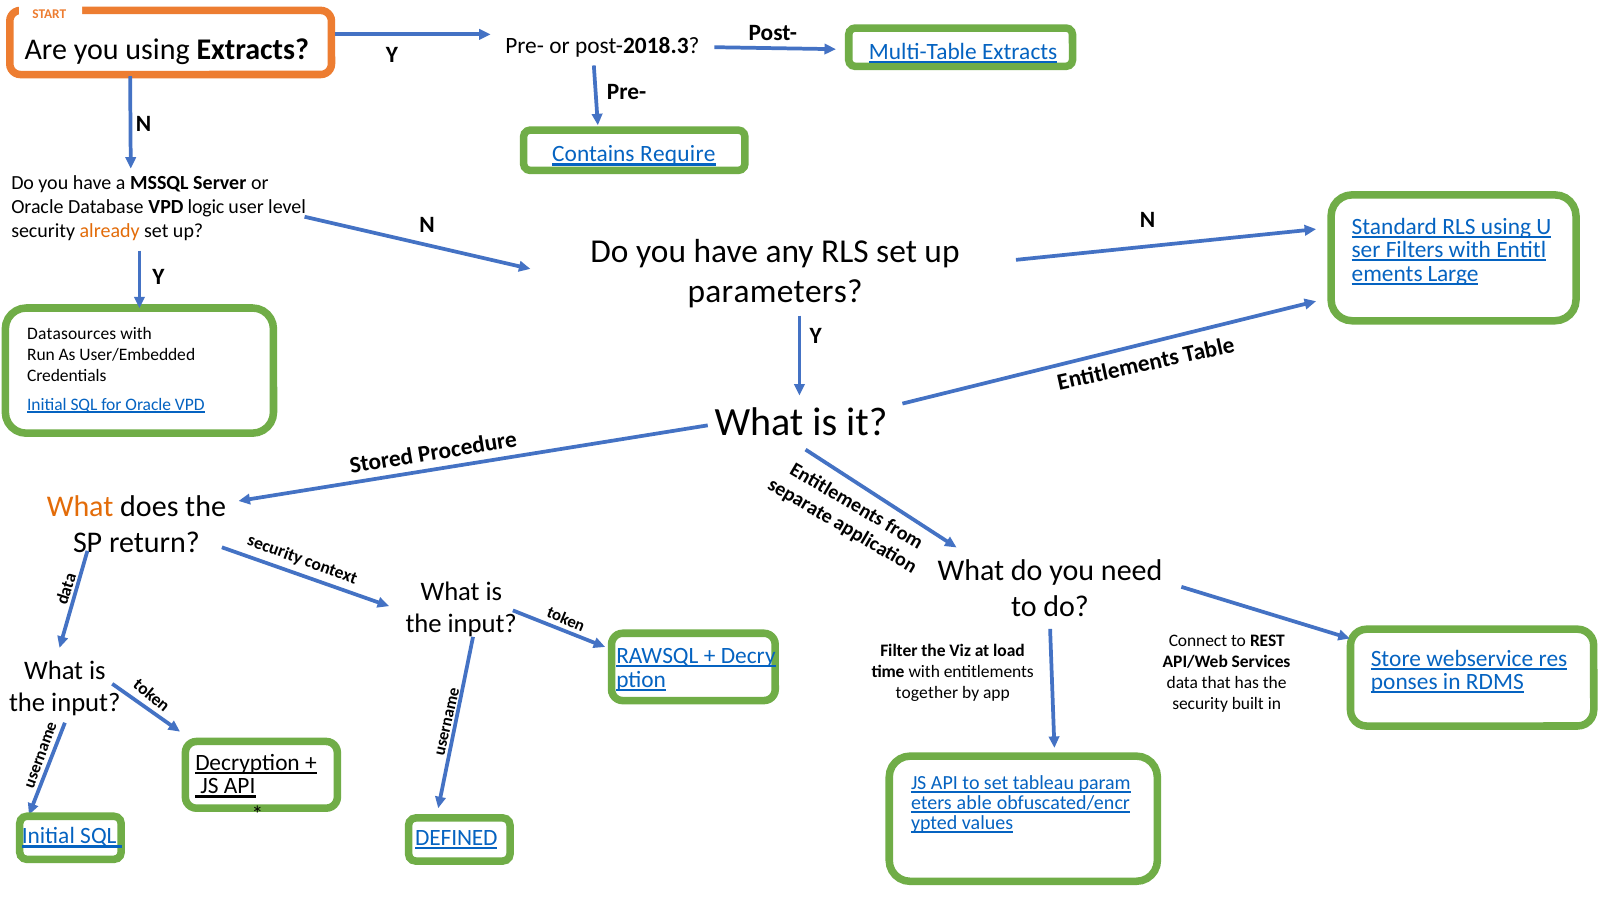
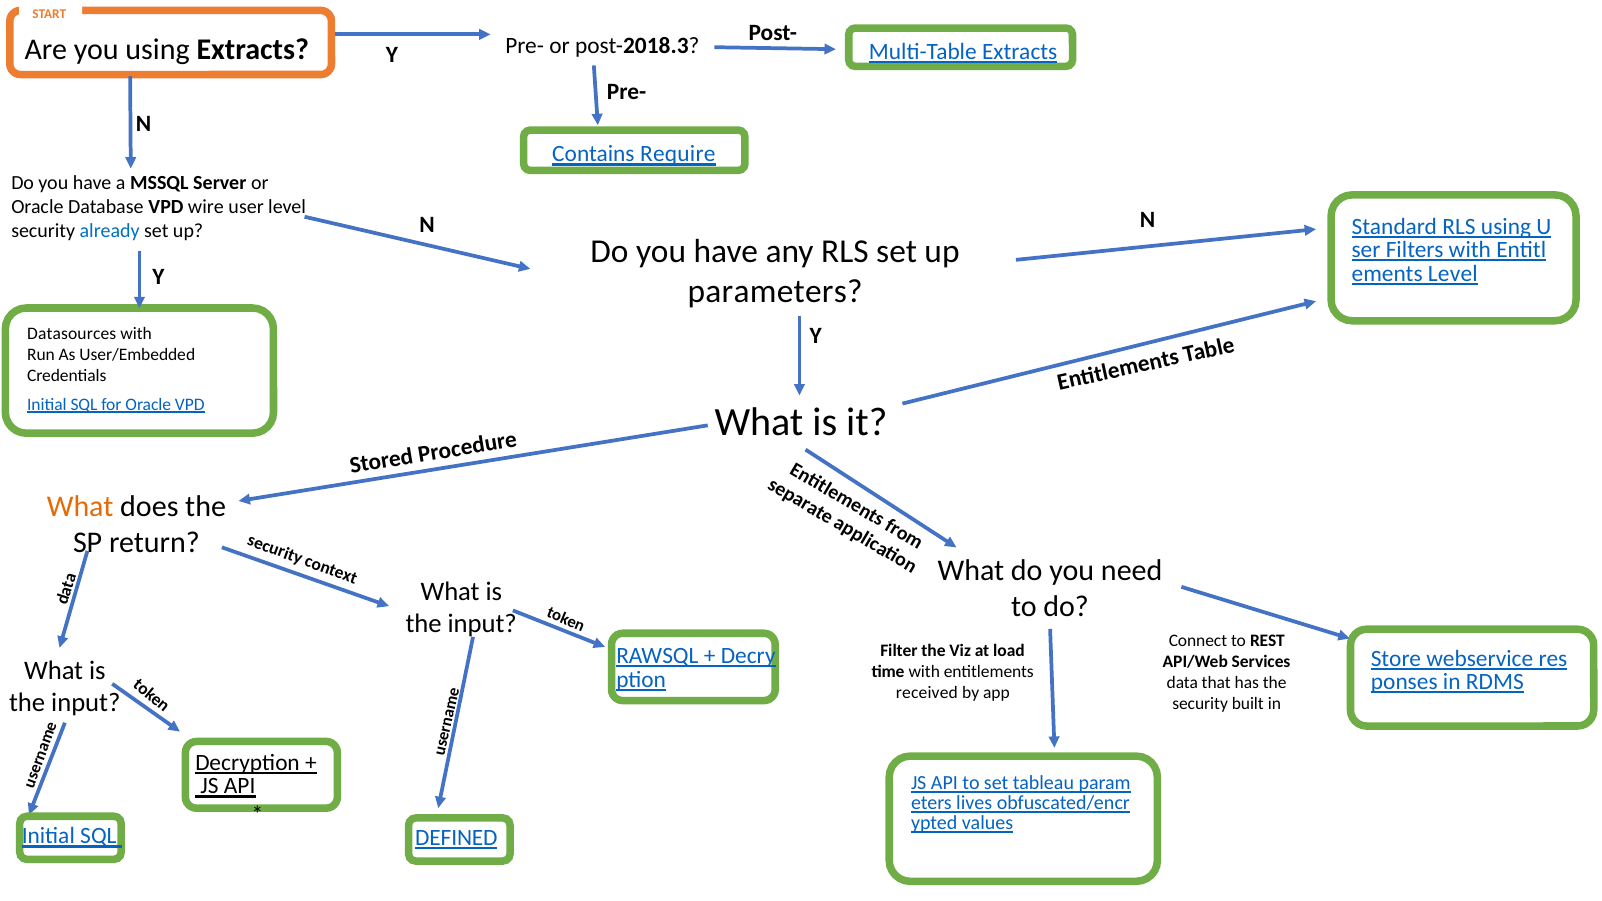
logic: logic -> wire
already colour: orange -> blue
Large at (1453, 274): Large -> Level
together: together -> received
able: able -> lives
